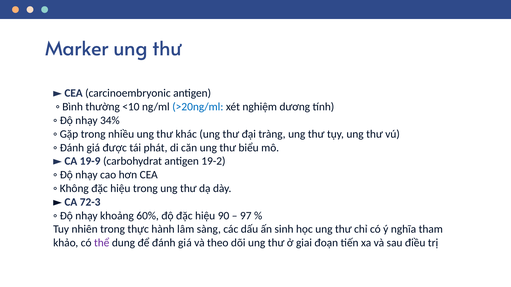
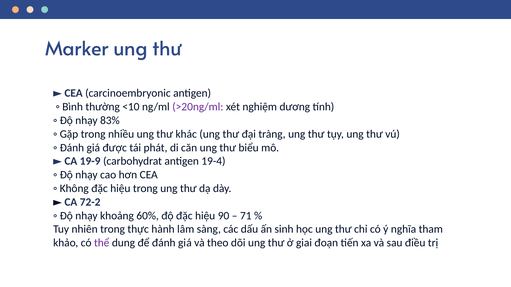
>20ng/ml colour: blue -> purple
34%: 34% -> 83%
19-2: 19-2 -> 19-4
72-3: 72-3 -> 72-2
97: 97 -> 71
